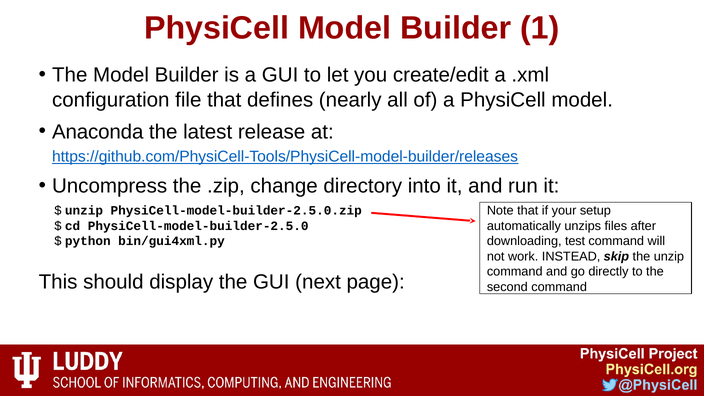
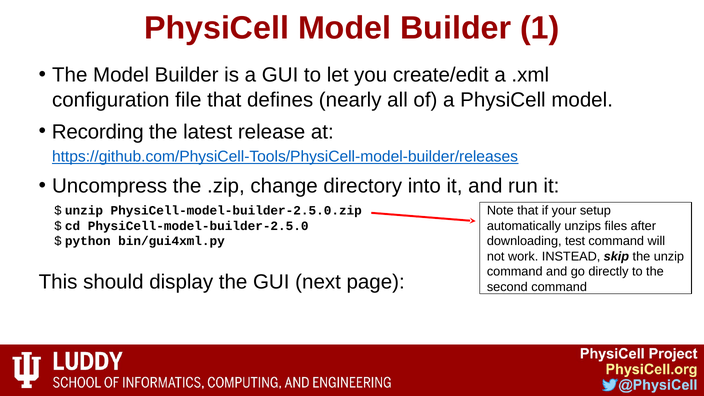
Anaconda: Anaconda -> Recording
